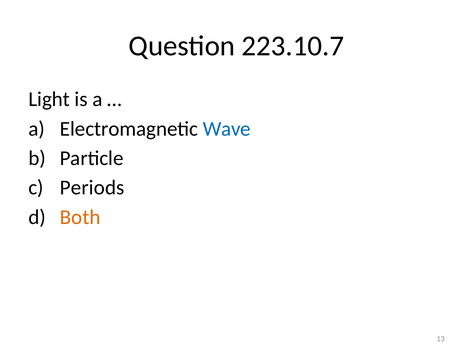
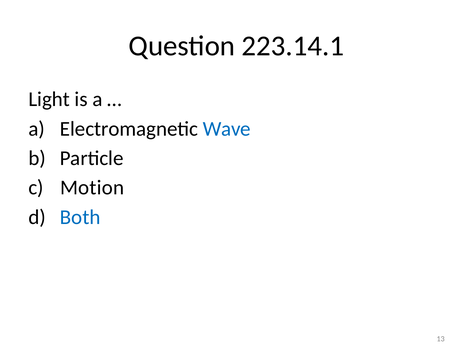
223.10.7: 223.10.7 -> 223.14.1
Periods: Periods -> Motion
Both colour: orange -> blue
